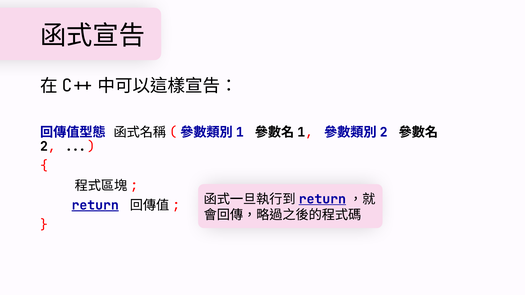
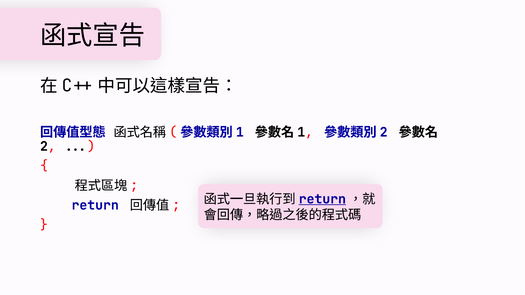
return at (95, 205) underline: present -> none
